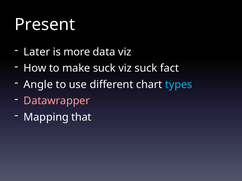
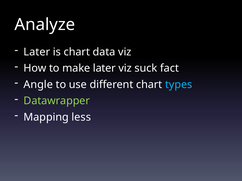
Present: Present -> Analyze
is more: more -> chart
make suck: suck -> later
Datawrapper colour: pink -> light green
that: that -> less
